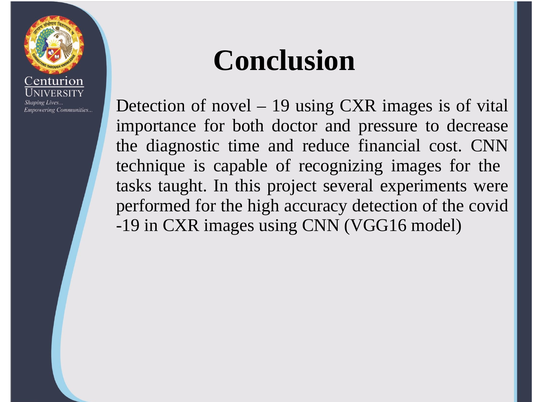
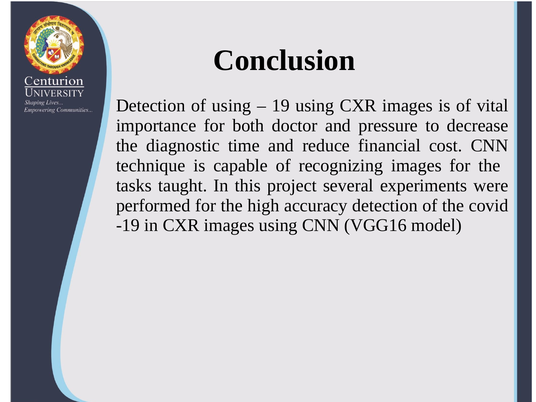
of novel: novel -> using
